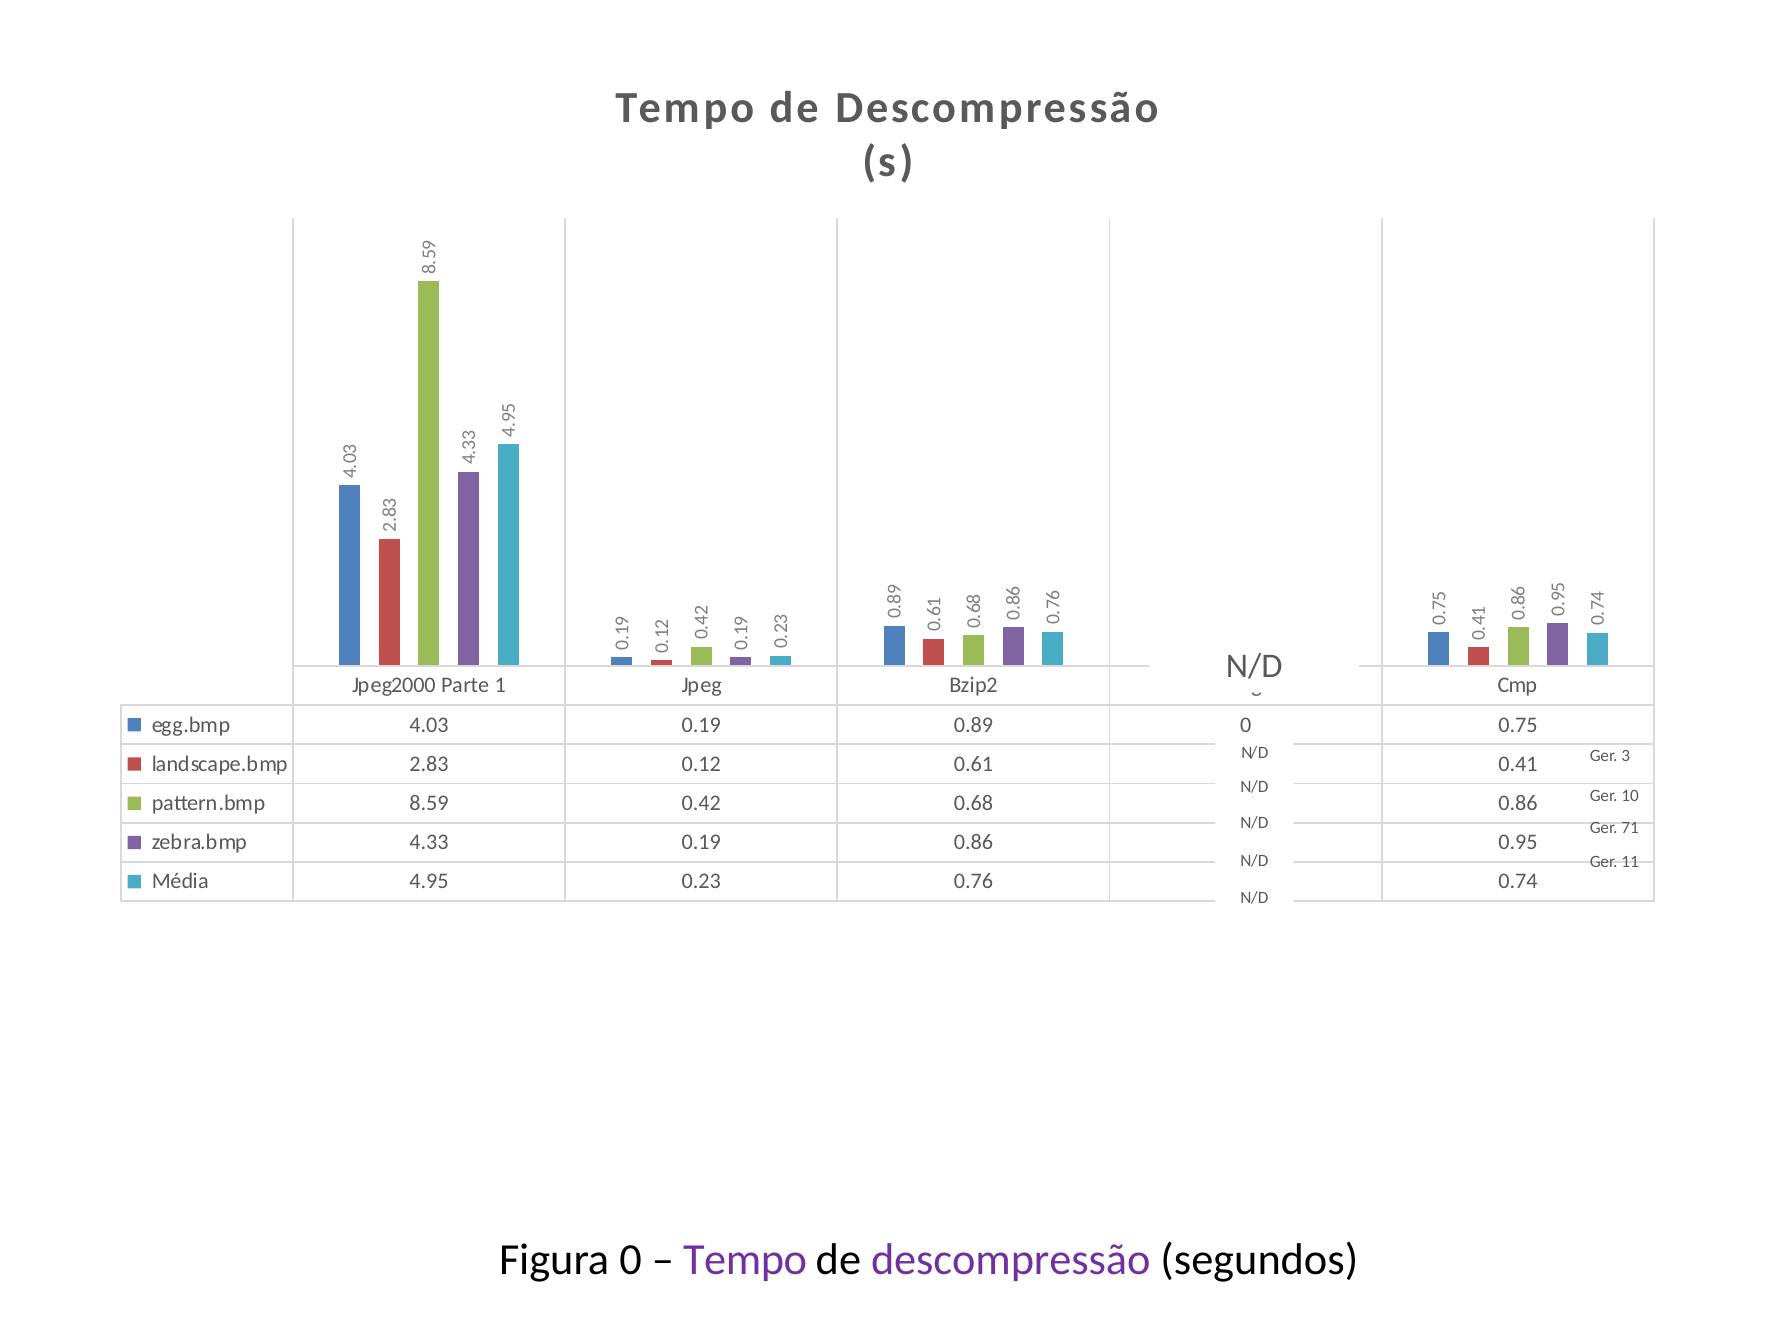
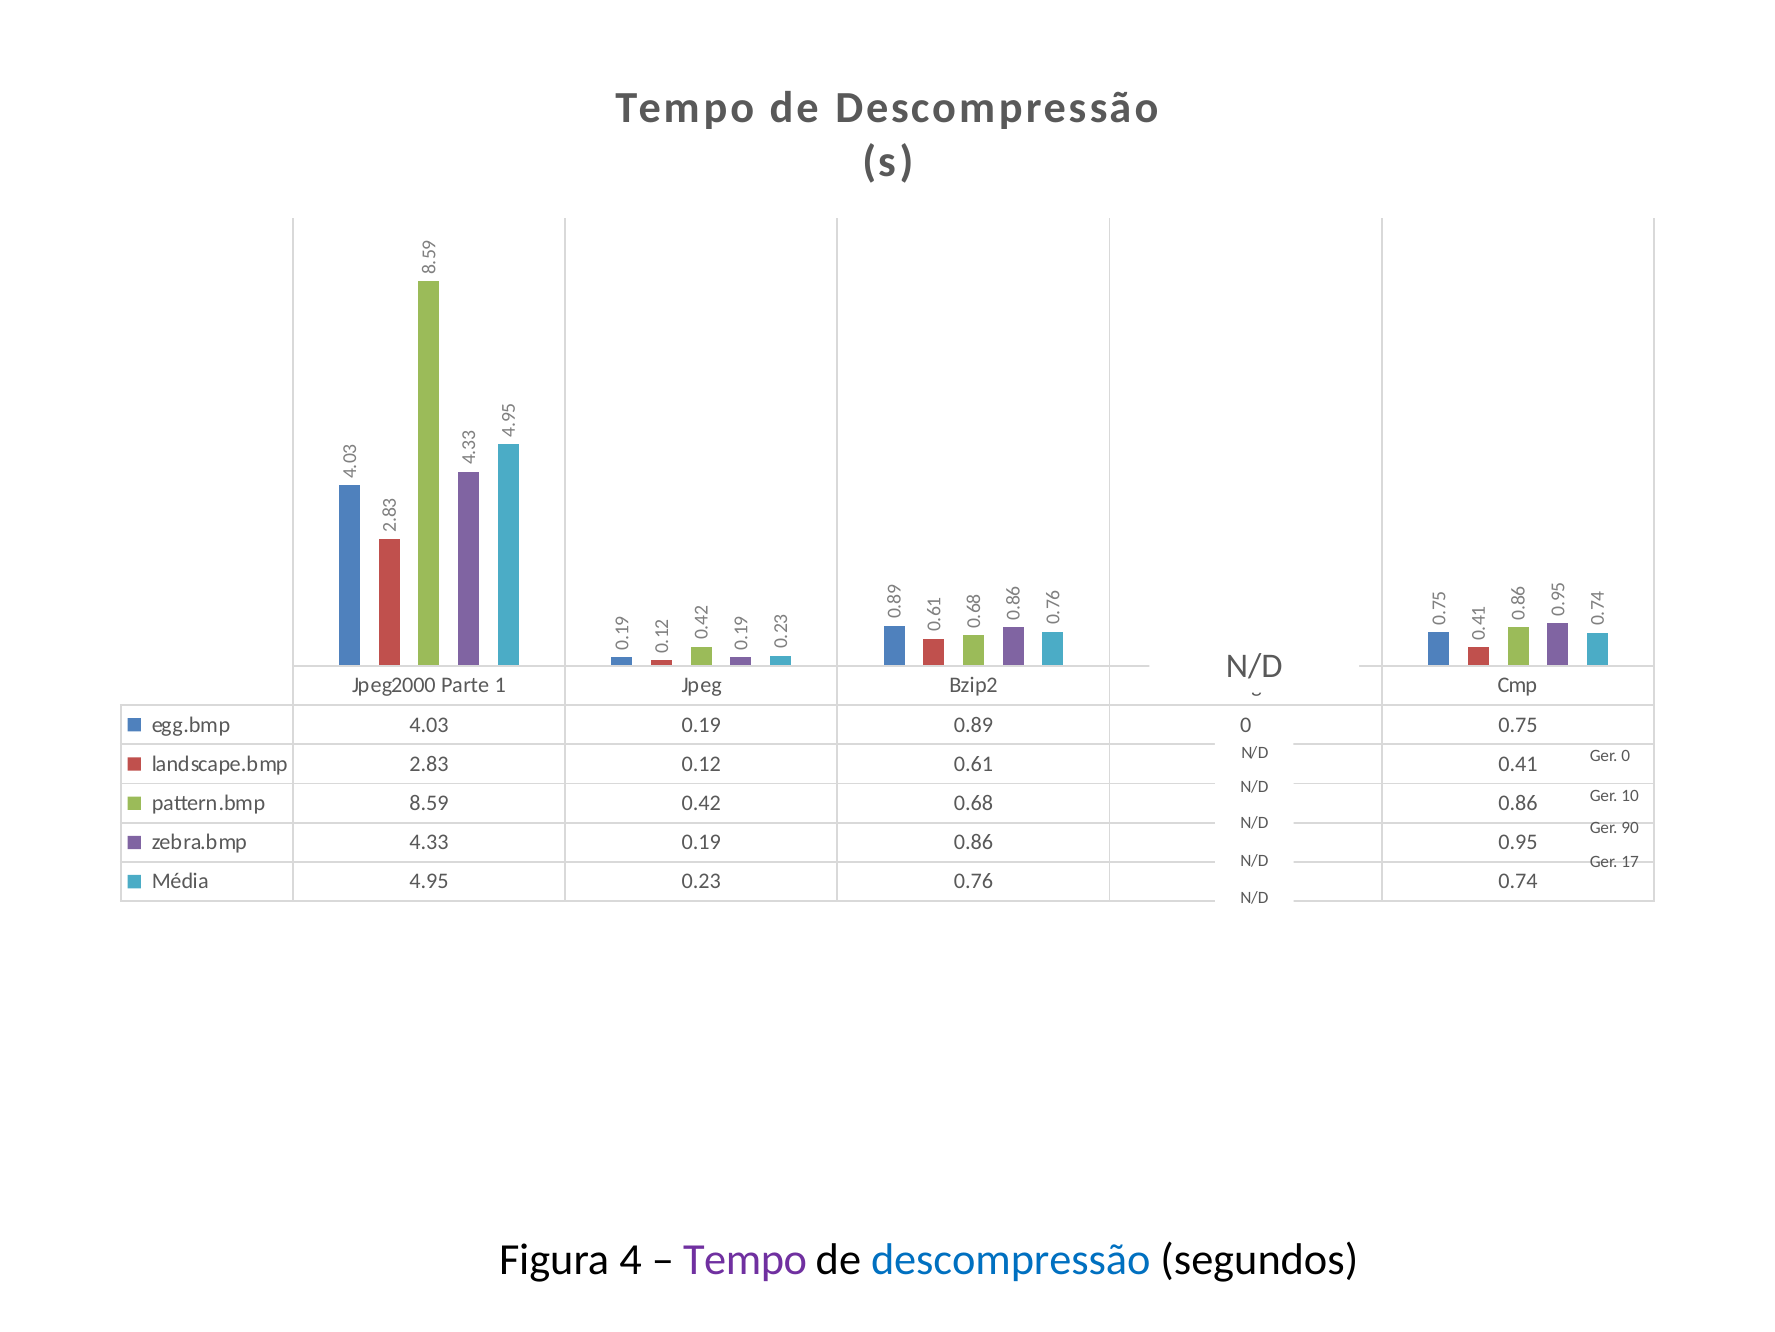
Ger 3: 3 -> 0
71: 71 -> 90
11: 11 -> 17
Figura 0: 0 -> 4
descompressão at (1011, 1259) colour: purple -> blue
